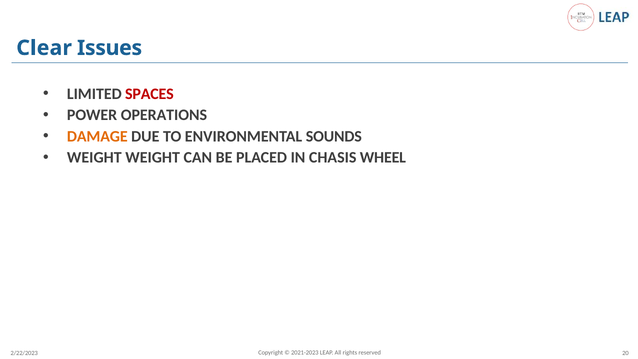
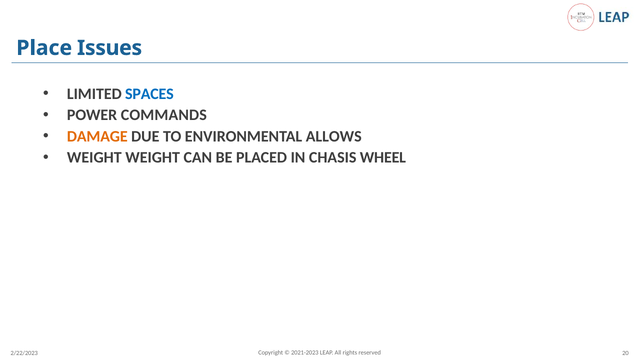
Clear: Clear -> Place
SPACES colour: red -> blue
OPERATIONS: OPERATIONS -> COMMANDS
SOUNDS: SOUNDS -> ALLOWS
